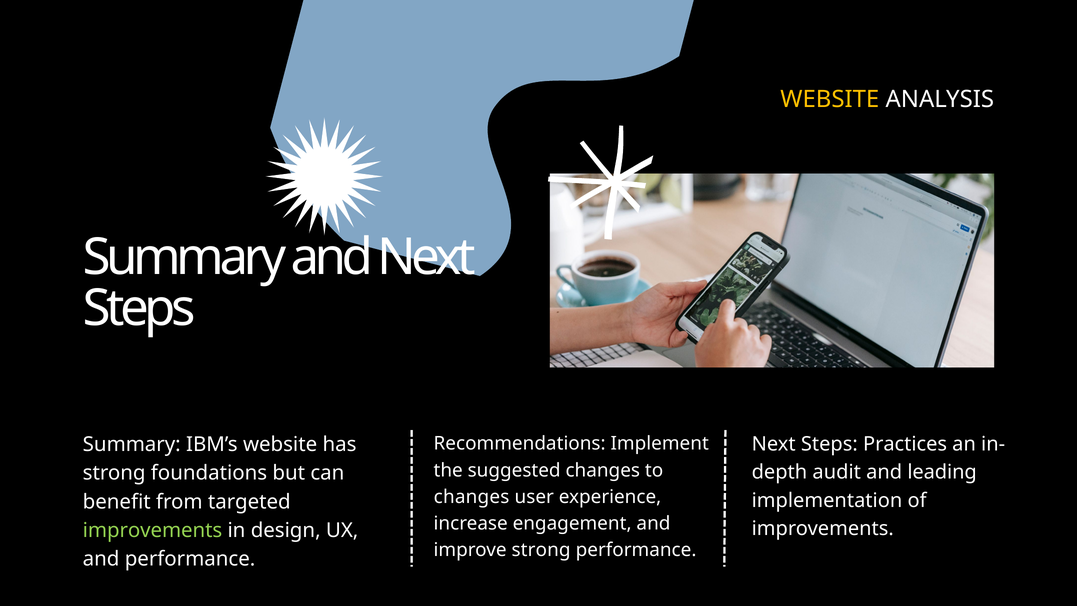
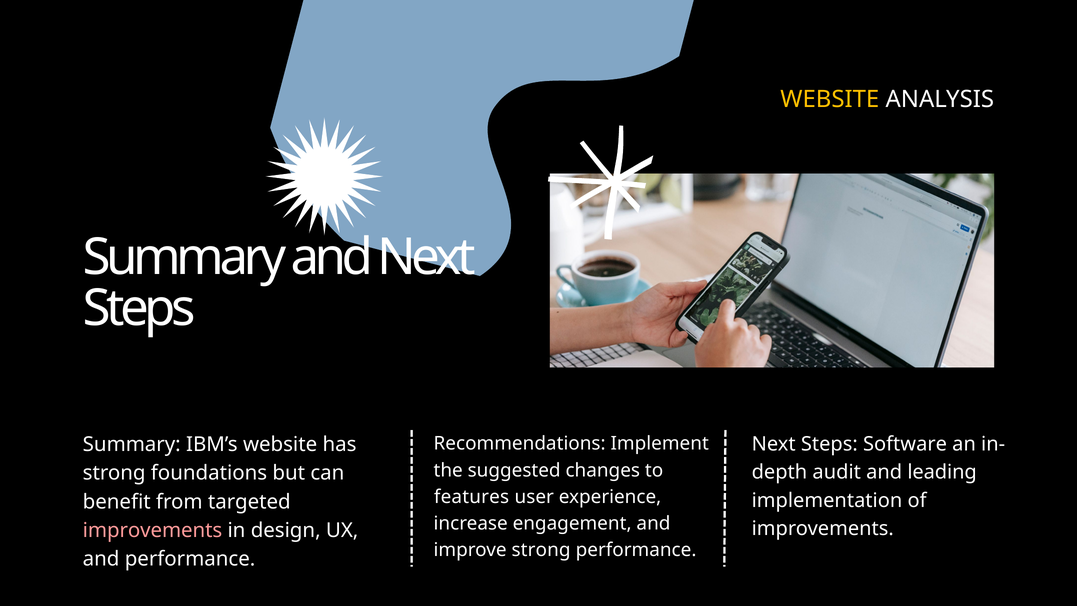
Practices: Practices -> Software
changes at (472, 497): changes -> features
improvements at (153, 530) colour: light green -> pink
